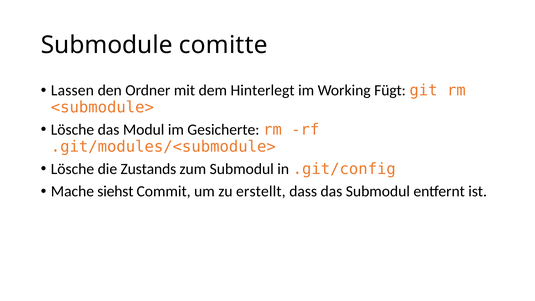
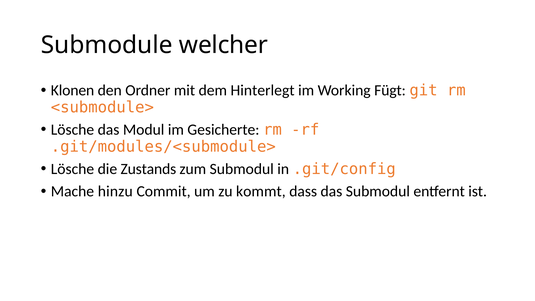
comitte: comitte -> welcher
Lassen: Lassen -> Klonen
siehst: siehst -> hinzu
erstellt: erstellt -> kommt
